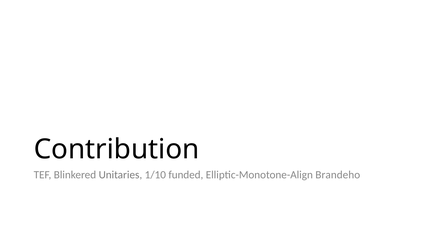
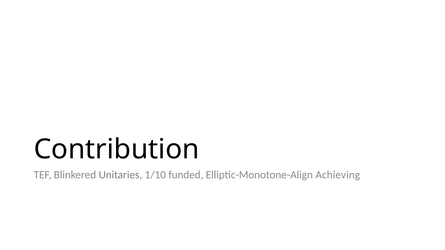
Brandeho: Brandeho -> Achieving
